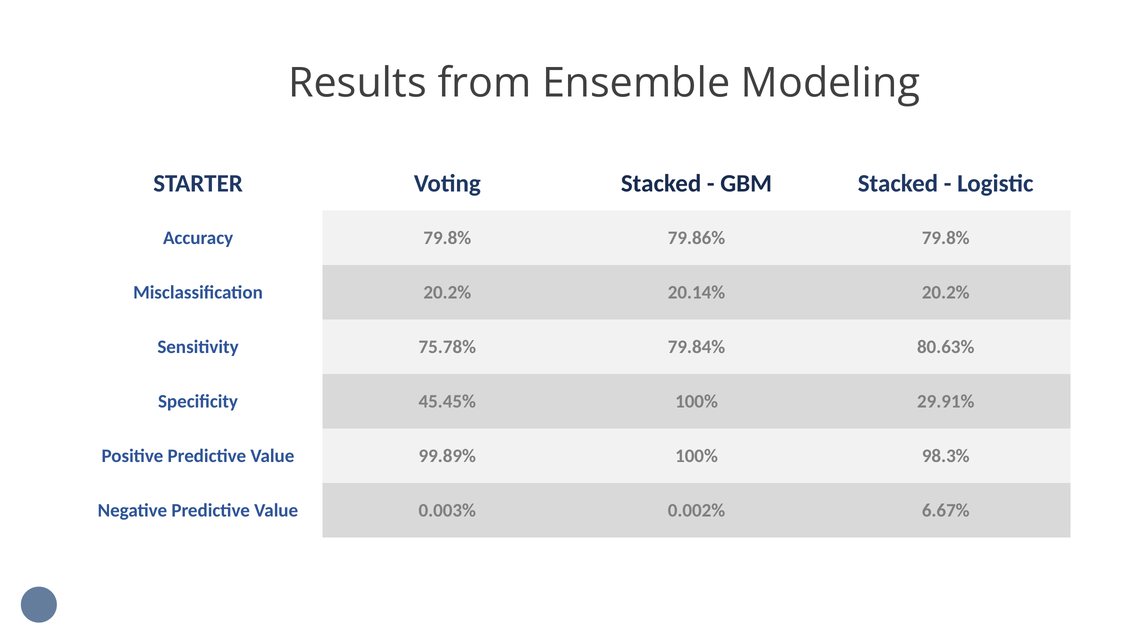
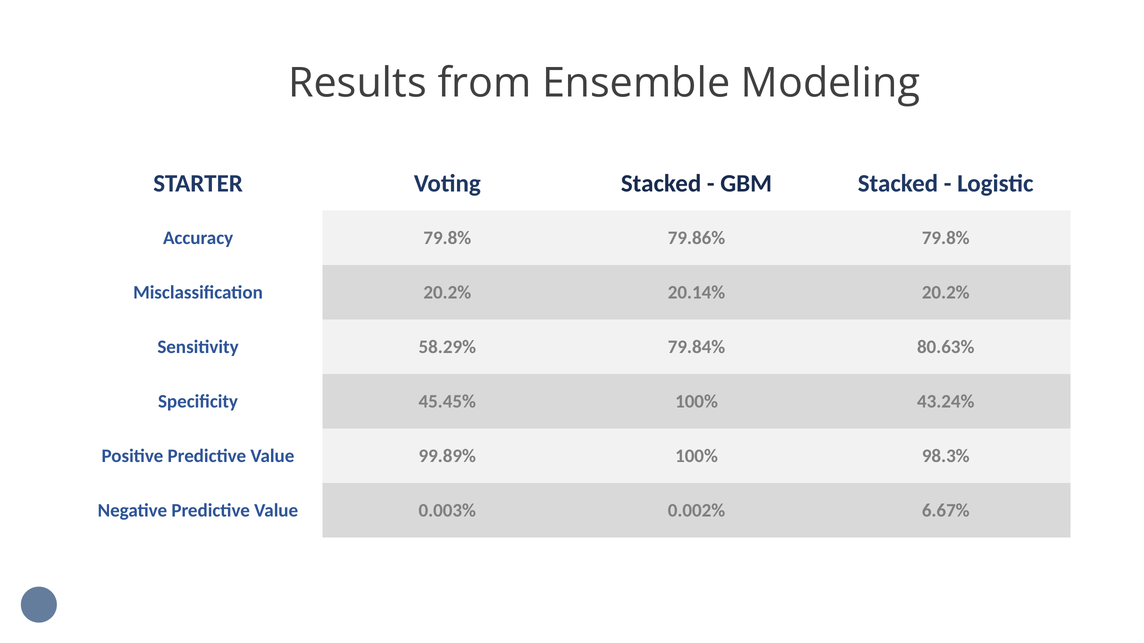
75.78%: 75.78% -> 58.29%
29.91%: 29.91% -> 43.24%
